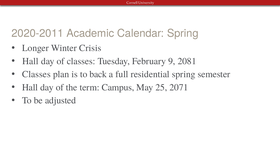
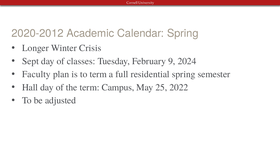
2020-2011: 2020-2011 -> 2020-2012
Hall at (30, 61): Hall -> Sept
2081: 2081 -> 2024
Classes at (36, 74): Classes -> Faculty
to back: back -> term
2071: 2071 -> 2022
